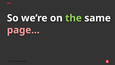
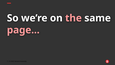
the colour: light green -> pink
